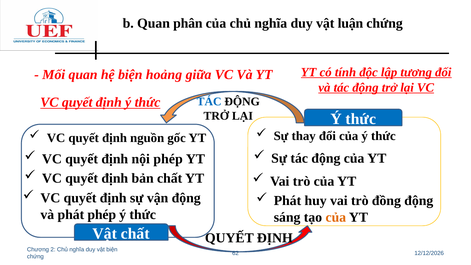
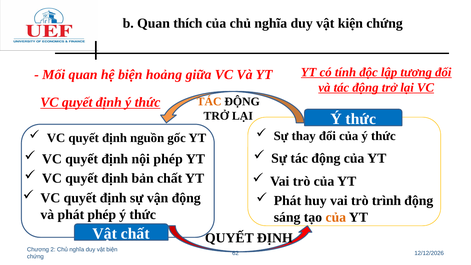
phân: phân -> thích
luận: luận -> kiện
TÁC at (209, 102) colour: blue -> orange
đồng: đồng -> trình
